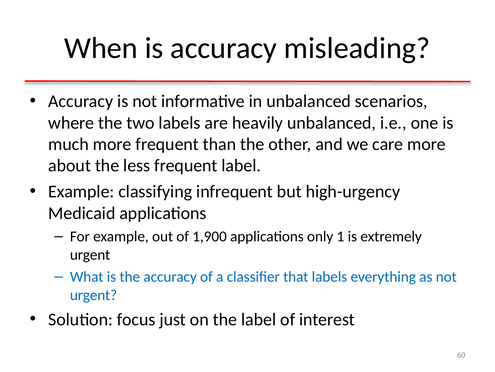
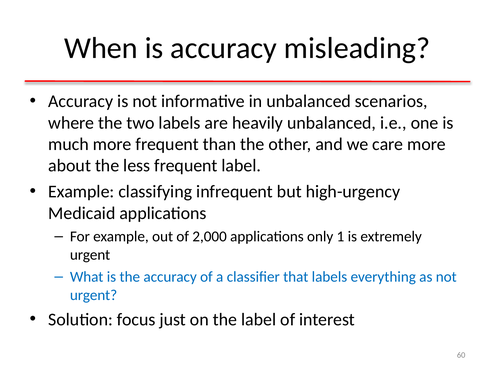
1,900: 1,900 -> 2,000
